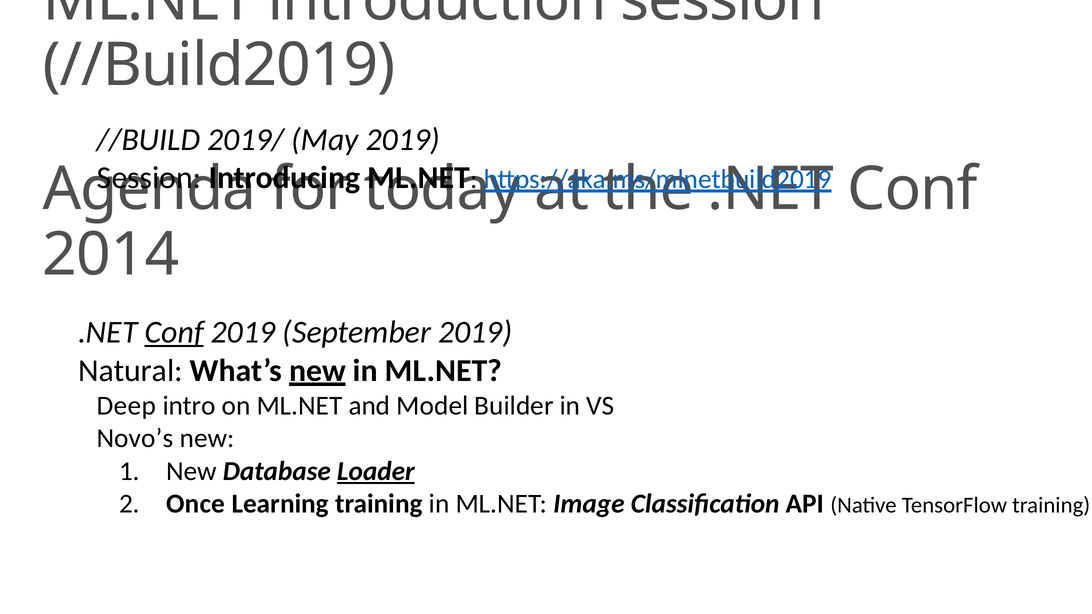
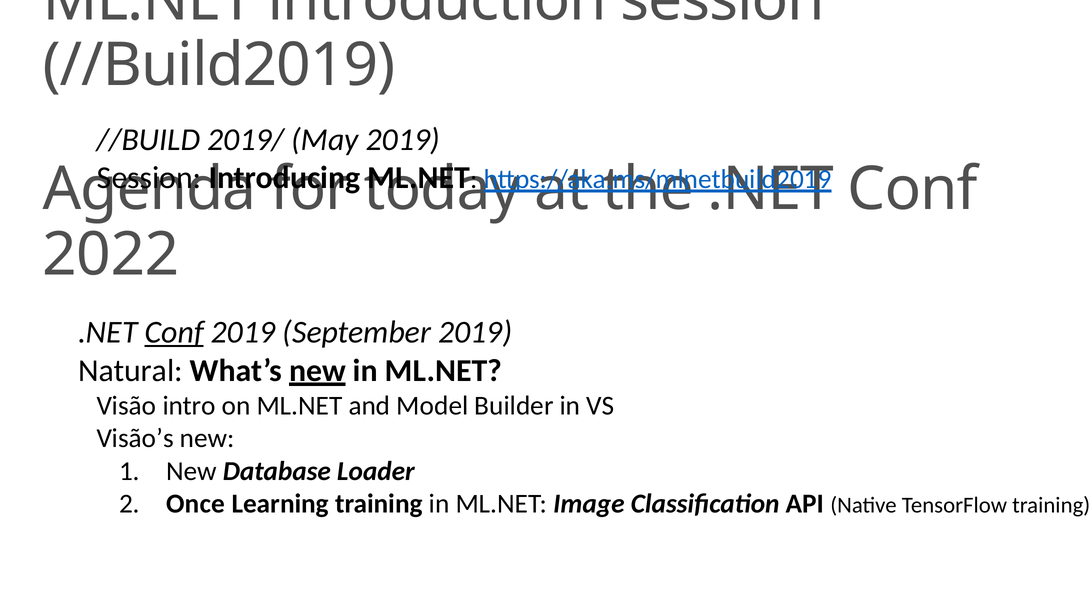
2014: 2014 -> 2022
Deep: Deep -> Visão
Novo’s: Novo’s -> Visão’s
Loader underline: present -> none
